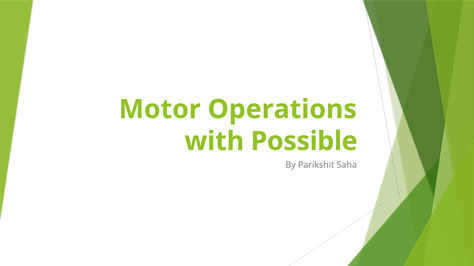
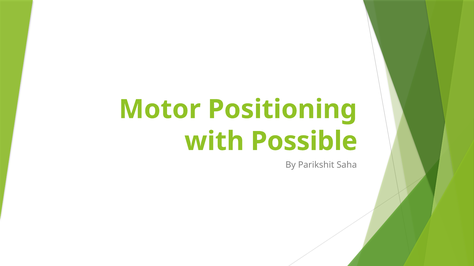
Operations: Operations -> Positioning
